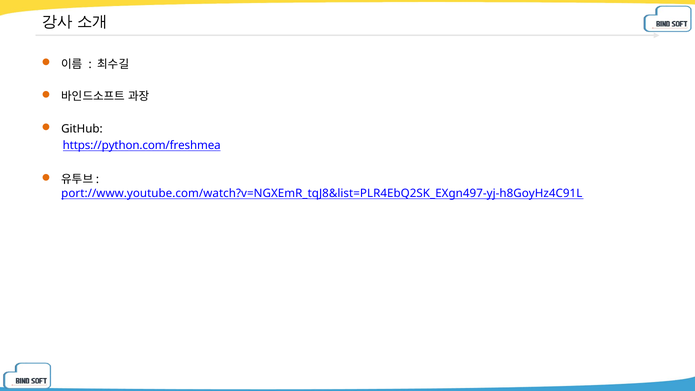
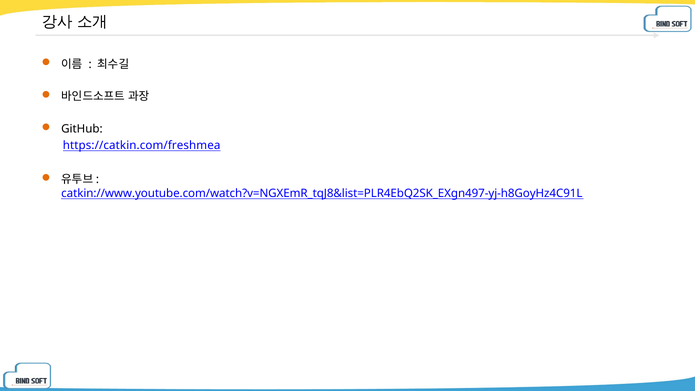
https://python.com/freshmea: https://python.com/freshmea -> https://catkin.com/freshmea
port://www.youtube.com/watch?v=NGXEmR_tqJ8&list=PLR4EbQ2SK_EXgn497-yj-h8GoyHz4C91L: port://www.youtube.com/watch?v=NGXEmR_tqJ8&list=PLR4EbQ2SK_EXgn497-yj-h8GoyHz4C91L -> catkin://www.youtube.com/watch?v=NGXEmR_tqJ8&list=PLR4EbQ2SK_EXgn497-yj-h8GoyHz4C91L
